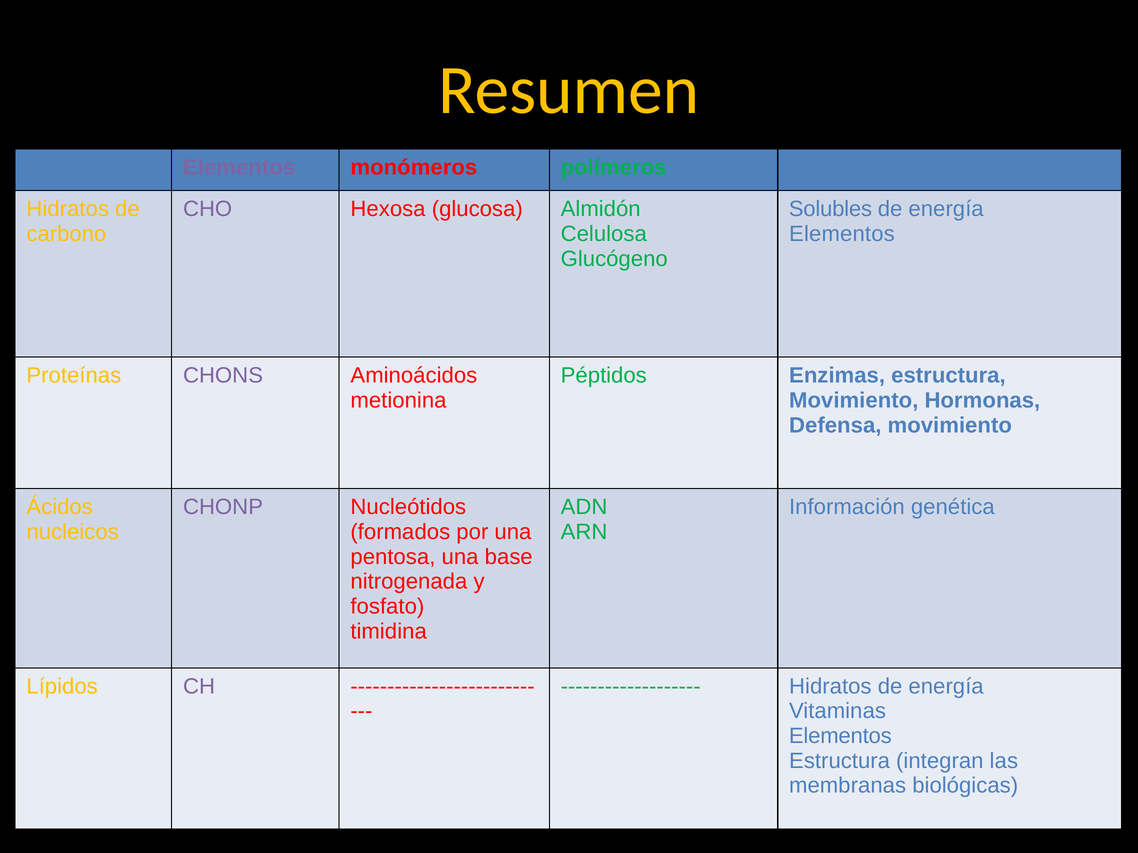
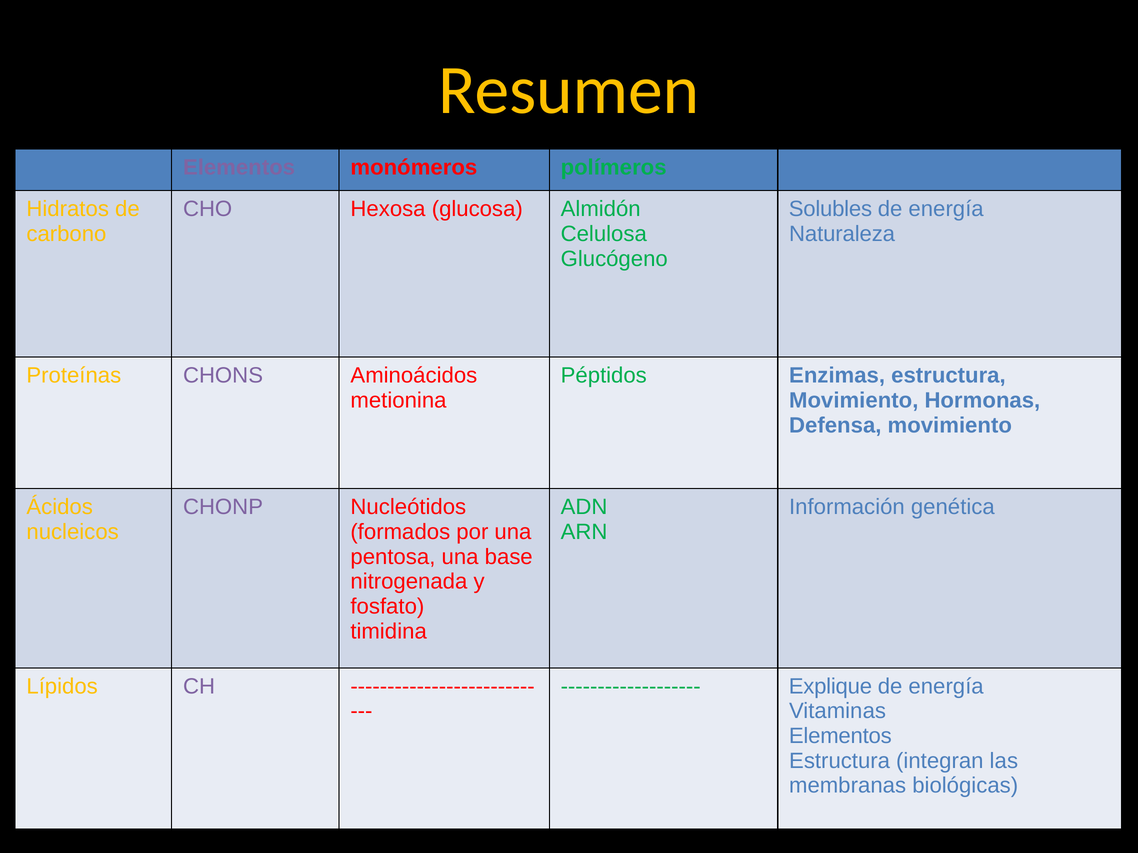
Elementos at (842, 234): Elementos -> Naturaleza
Hidratos at (830, 687): Hidratos -> Explique
